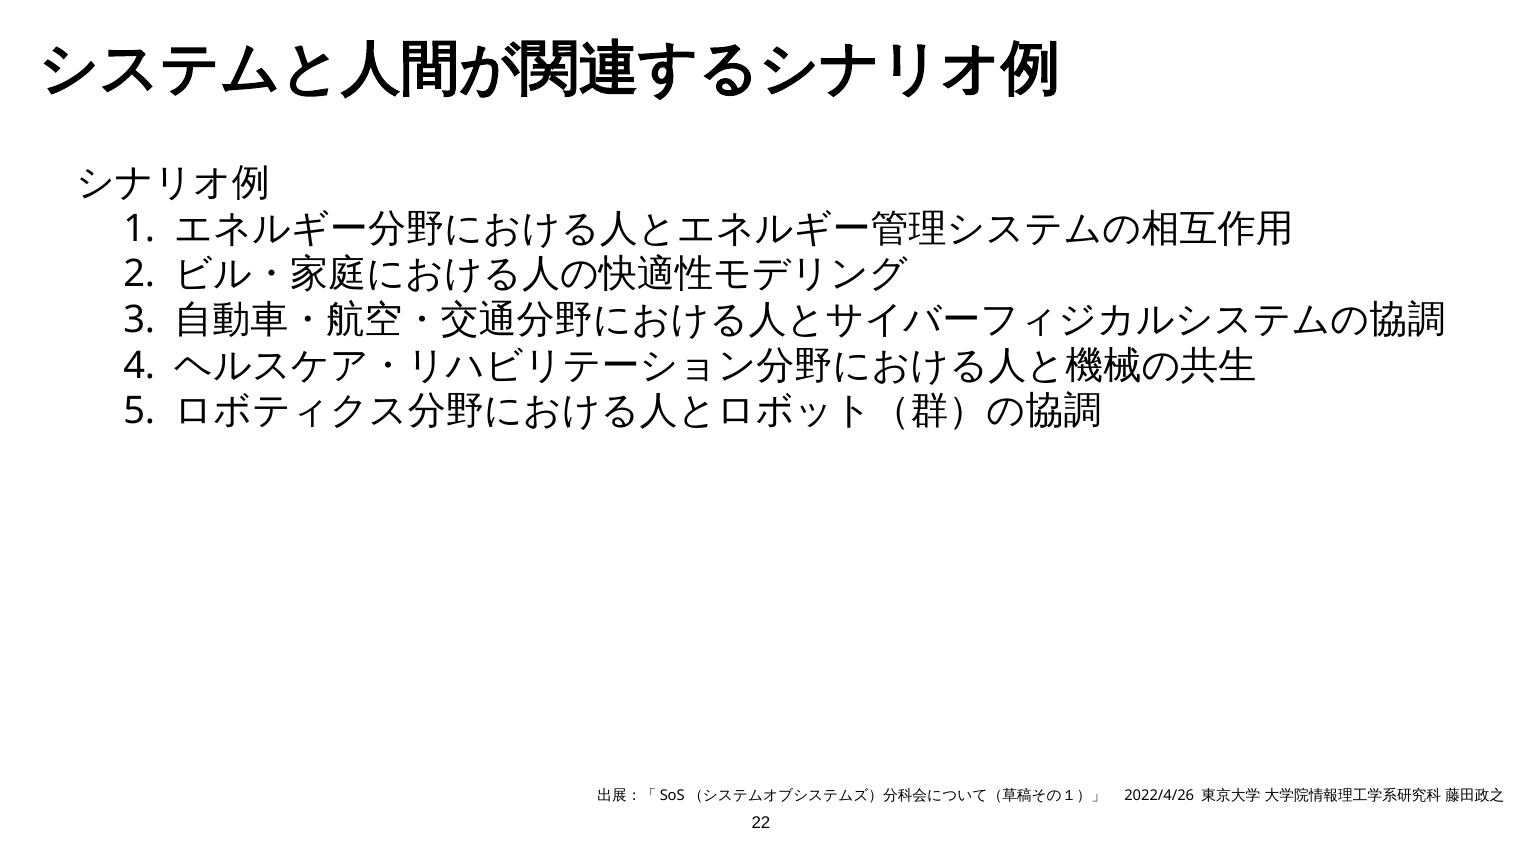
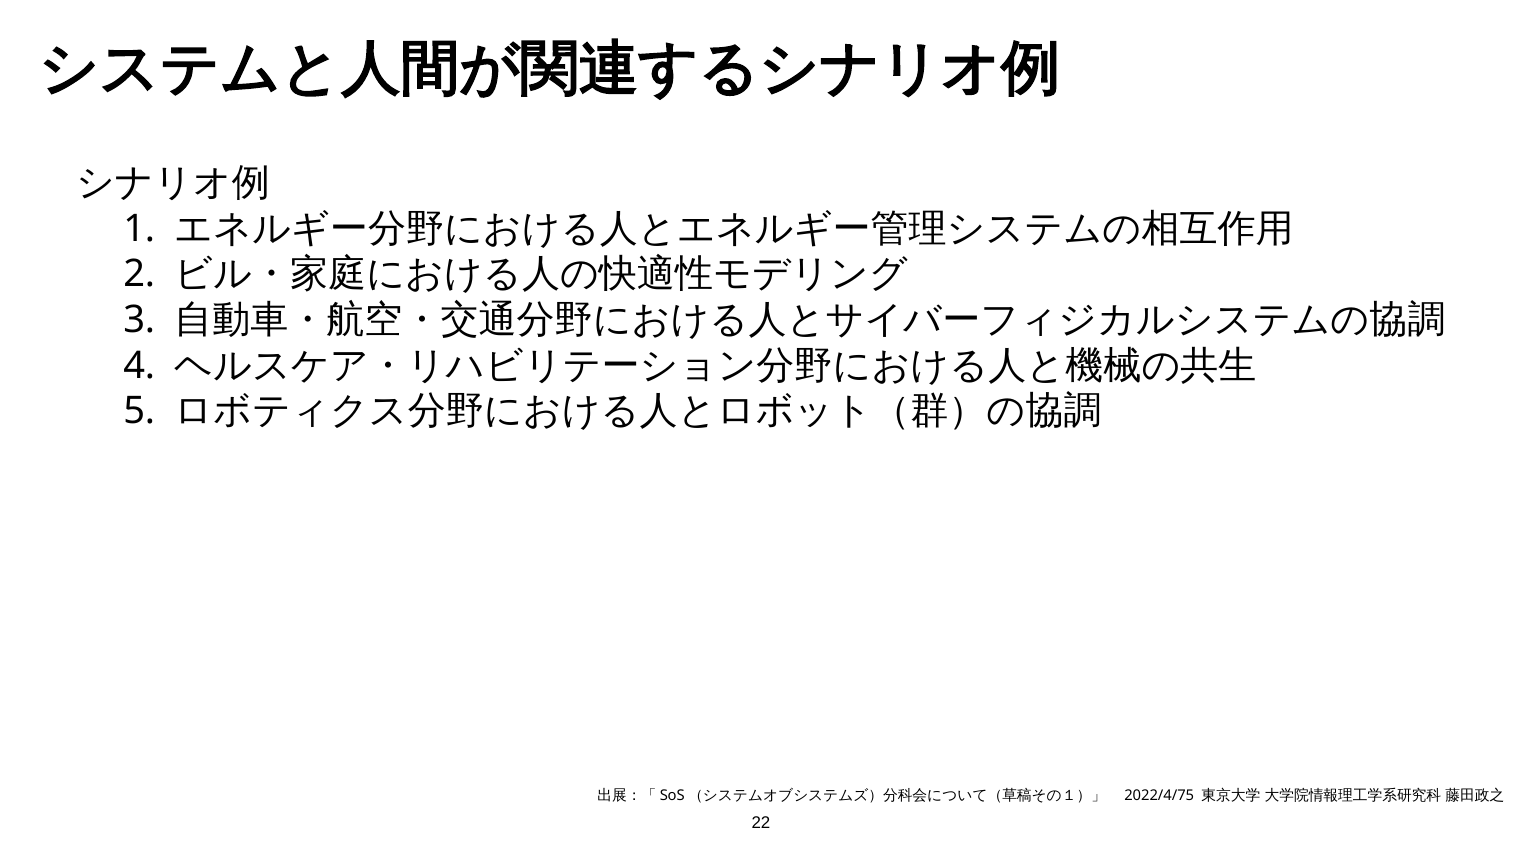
2022/4/26: 2022/4/26 -> 2022/4/75
